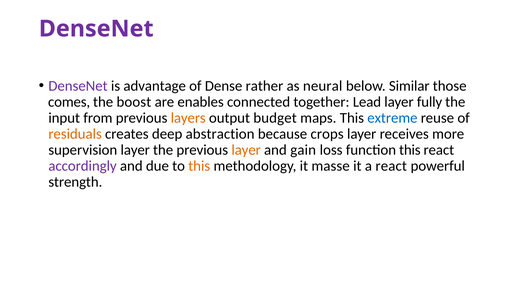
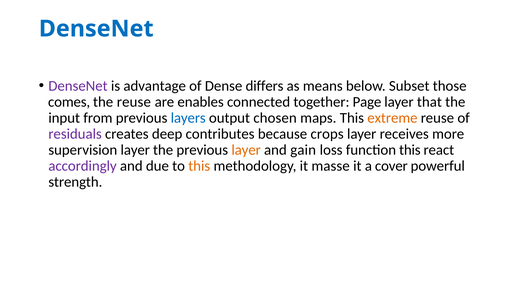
DenseNet at (96, 29) colour: purple -> blue
rather: rather -> differs
neural: neural -> means
Similar: Similar -> Subset
the boost: boost -> reuse
Lead: Lead -> Page
fully: fully -> that
layers colour: orange -> blue
budget: budget -> chosen
extreme colour: blue -> orange
residuals colour: orange -> purple
abstraction: abstraction -> contributes
a react: react -> cover
